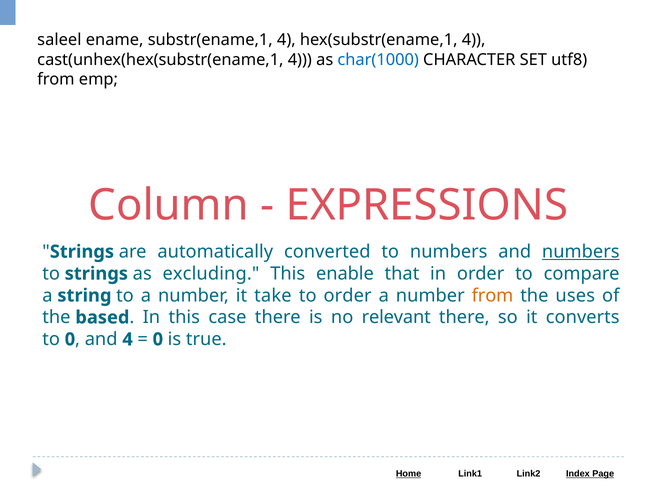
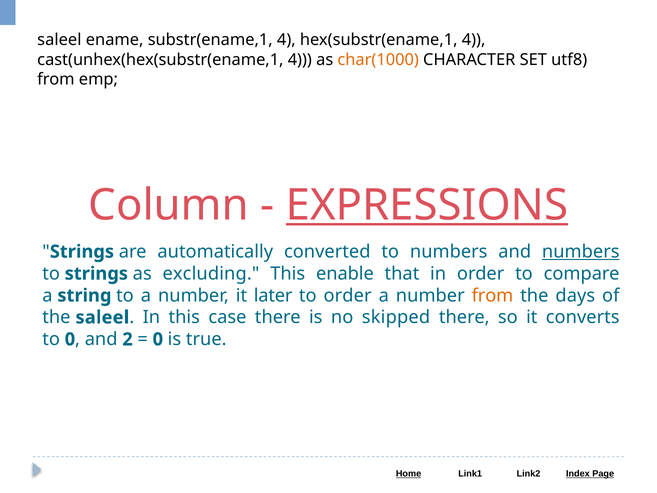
char(1000 colour: blue -> orange
EXPRESSIONS underline: none -> present
take: take -> later
uses: uses -> days
the based: based -> saleel
relevant: relevant -> skipped
and 4: 4 -> 2
